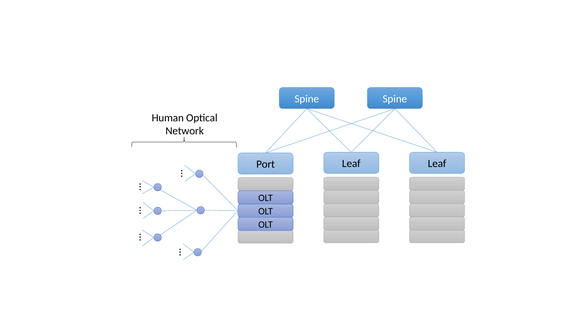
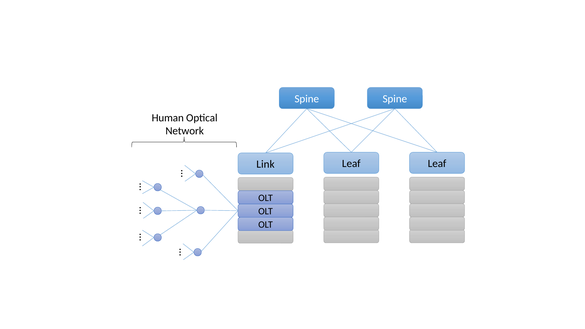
Port: Port -> Link
